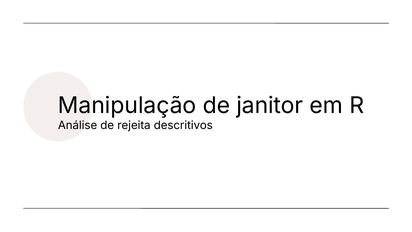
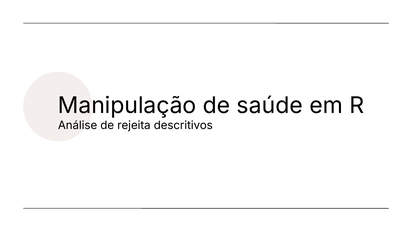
janitor: janitor -> saúde
